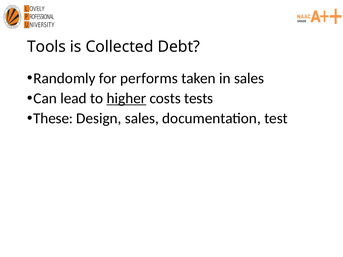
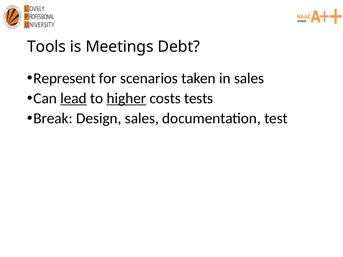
Collected: Collected -> Meetings
Randomly: Randomly -> Represent
performs: performs -> scenarios
lead underline: none -> present
These: These -> Break
